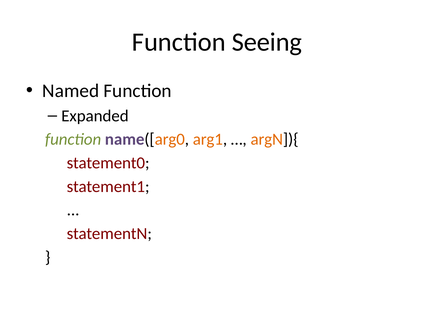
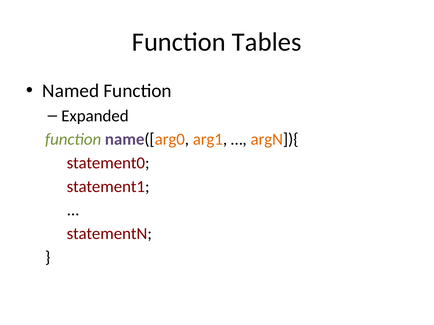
Seeing: Seeing -> Tables
